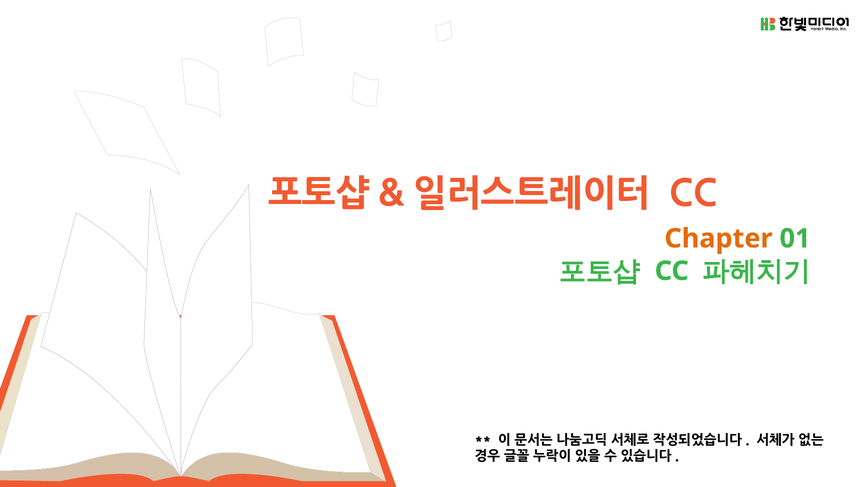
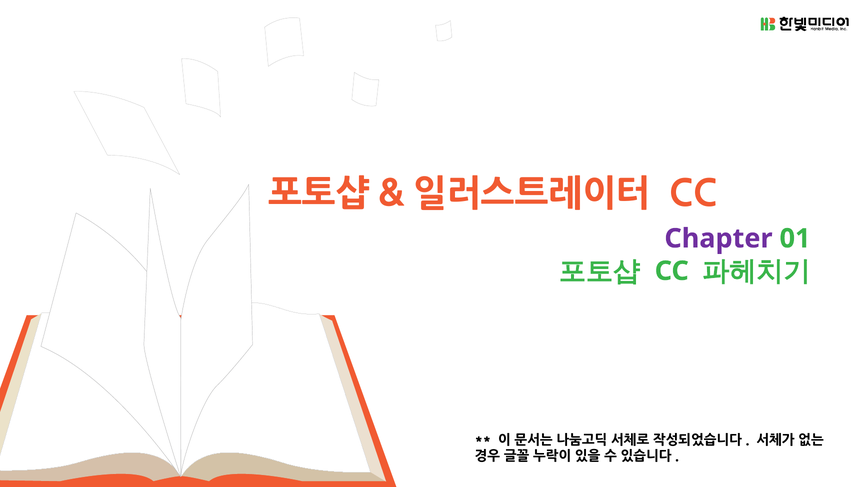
Chapter colour: orange -> purple
